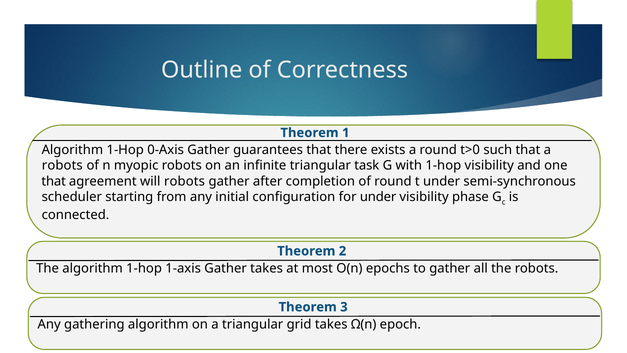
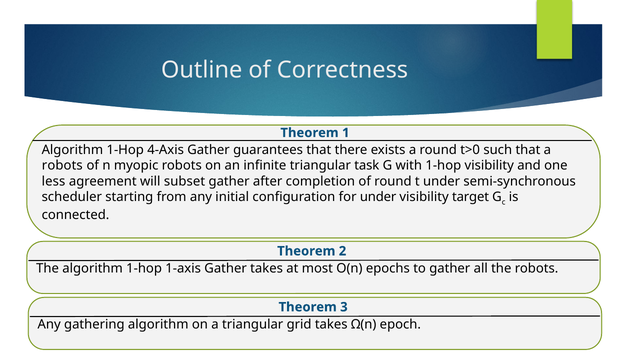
0-Axis: 0-Axis -> 4-Axis
that at (54, 181): that -> less
will robots: robots -> subset
phase: phase -> target
